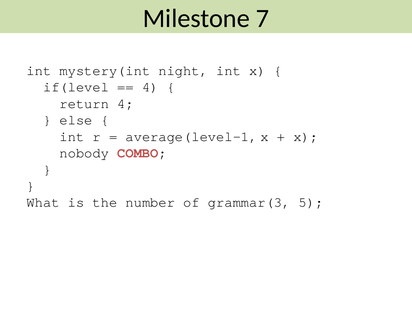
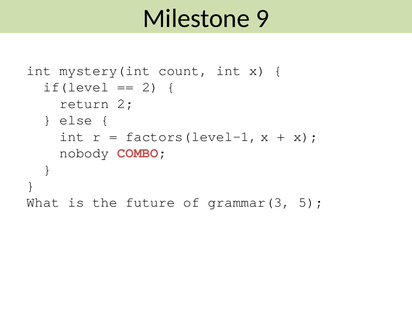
7: 7 -> 9
night: night -> count
4 at (150, 87): 4 -> 2
return 4: 4 -> 2
average(level-1: average(level-1 -> factors(level-1
number: number -> future
